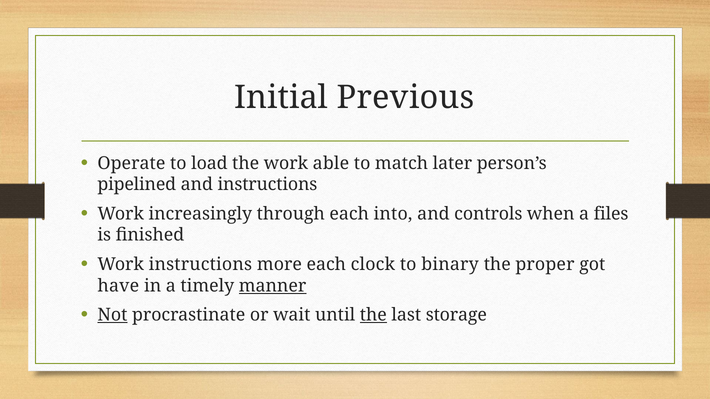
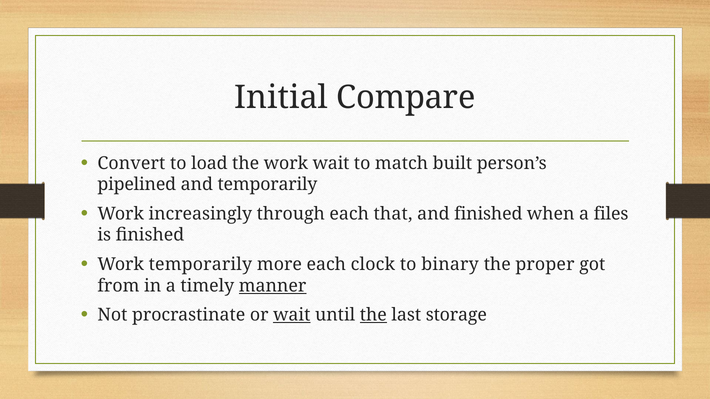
Previous: Previous -> Compare
Operate: Operate -> Convert
work able: able -> wait
later: later -> built
and instructions: instructions -> temporarily
into: into -> that
and controls: controls -> finished
Work instructions: instructions -> temporarily
have: have -> from
Not underline: present -> none
wait at (292, 315) underline: none -> present
